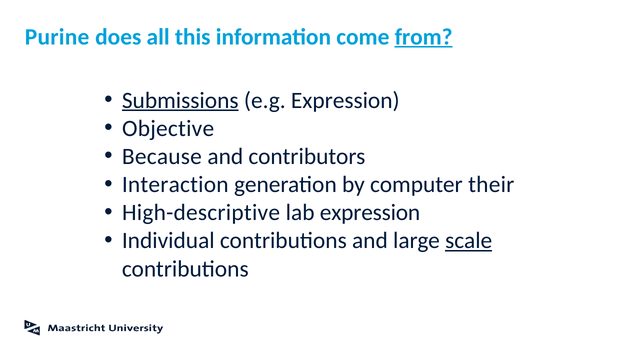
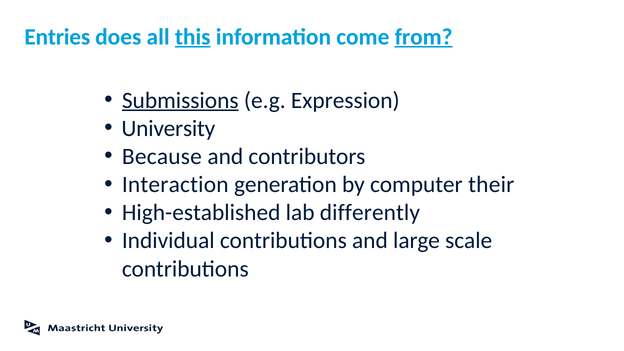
Purine: Purine -> Entries
this underline: none -> present
Objective: Objective -> University
High-descriptive: High-descriptive -> High-established
lab expression: expression -> differently
scale underline: present -> none
